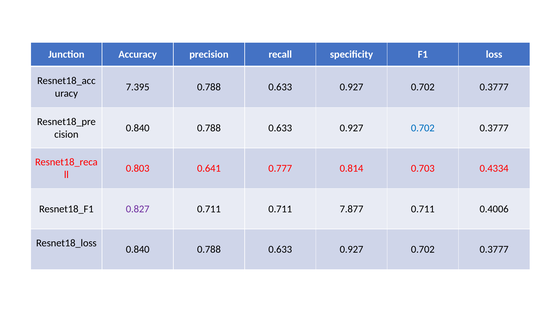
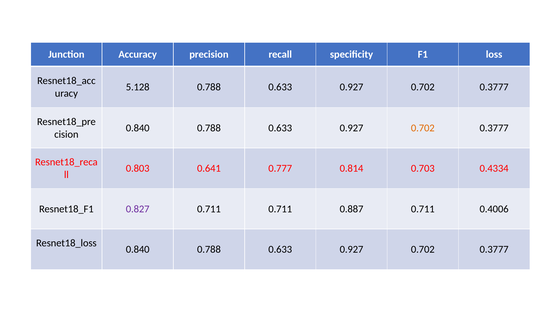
7.395: 7.395 -> 5.128
0.702 at (423, 128) colour: blue -> orange
7.877: 7.877 -> 0.887
